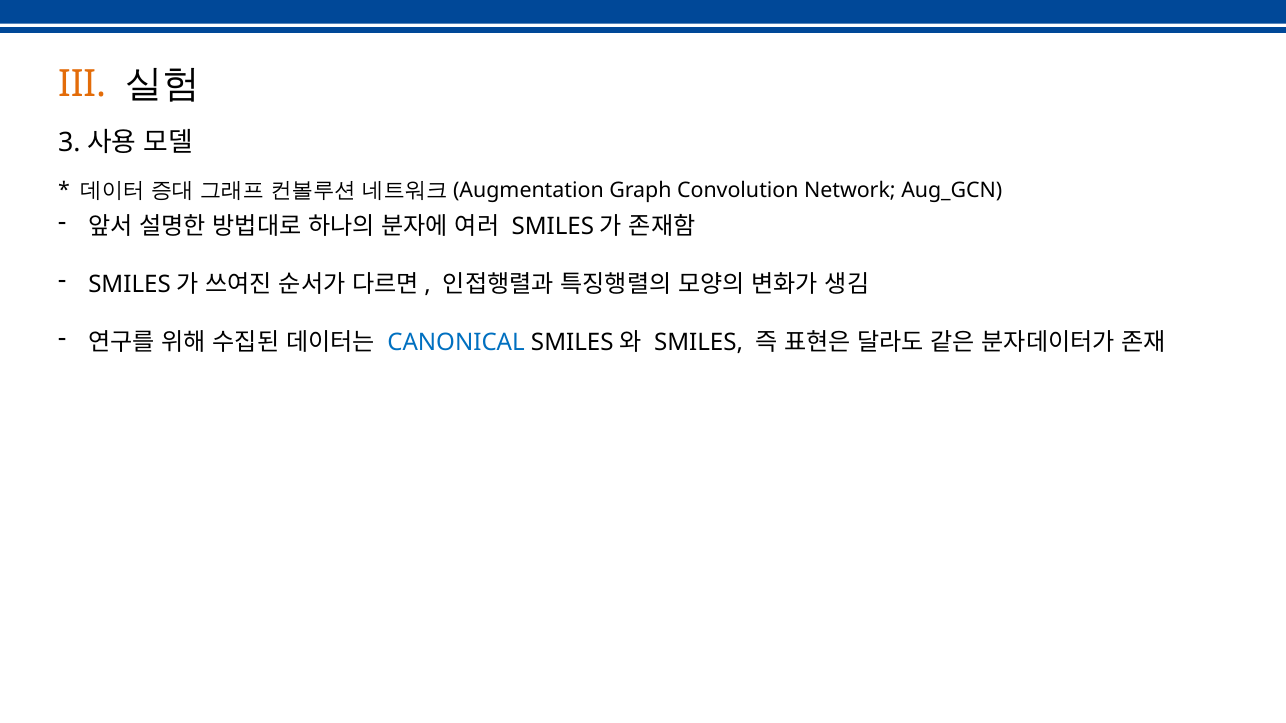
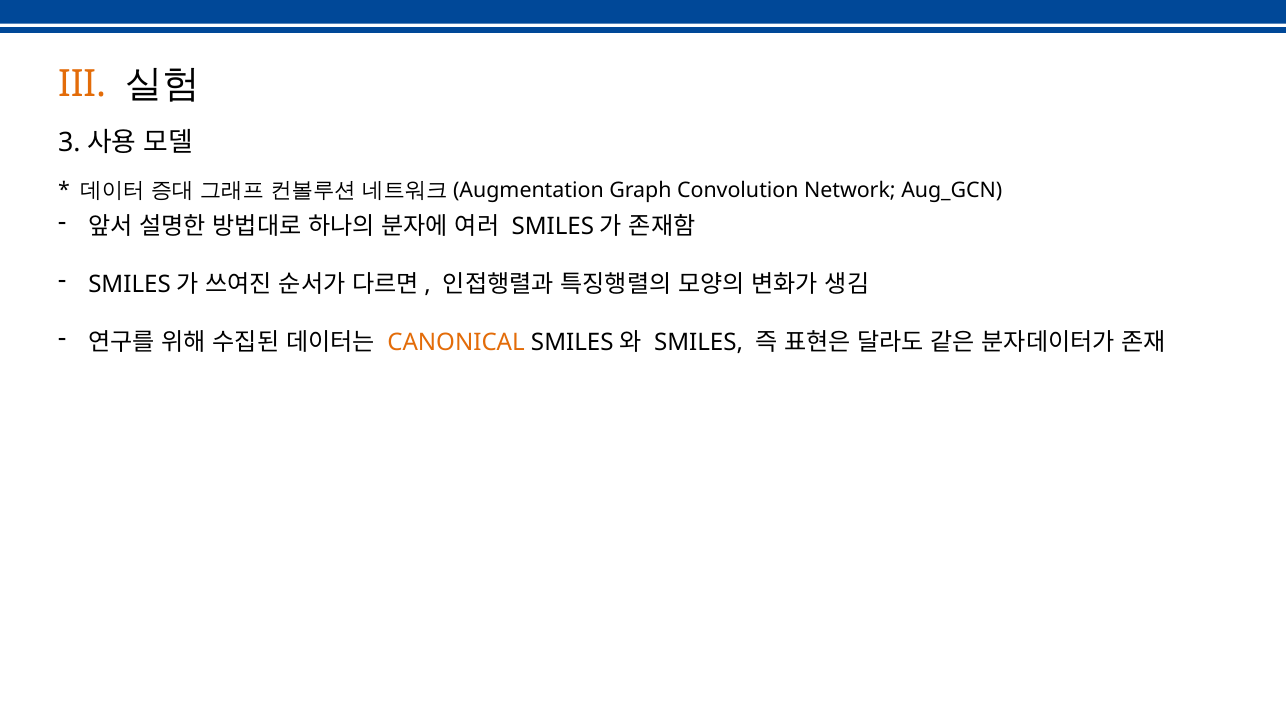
CANONICAL colour: blue -> orange
